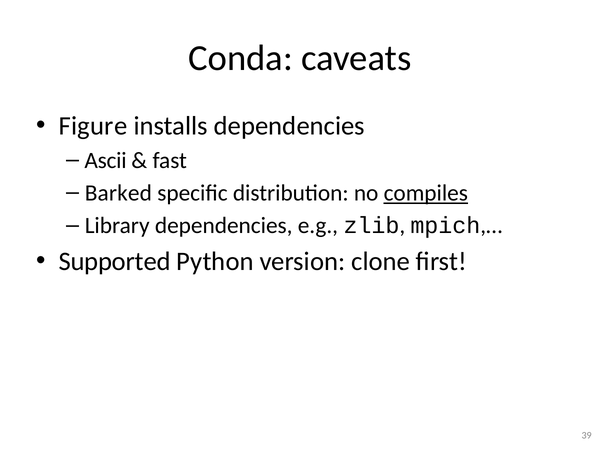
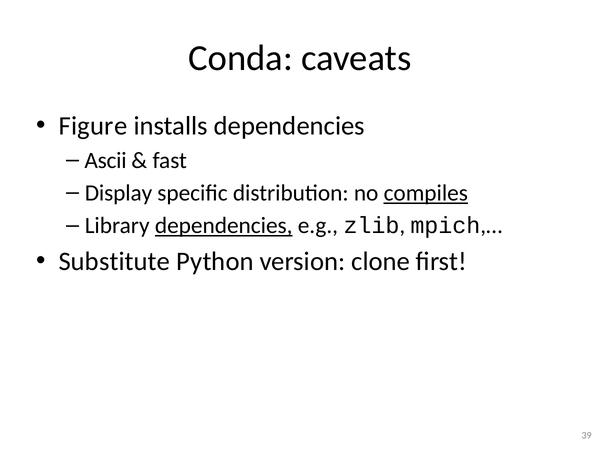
Barked: Barked -> Display
dependencies at (224, 226) underline: none -> present
Supported: Supported -> Substitute
